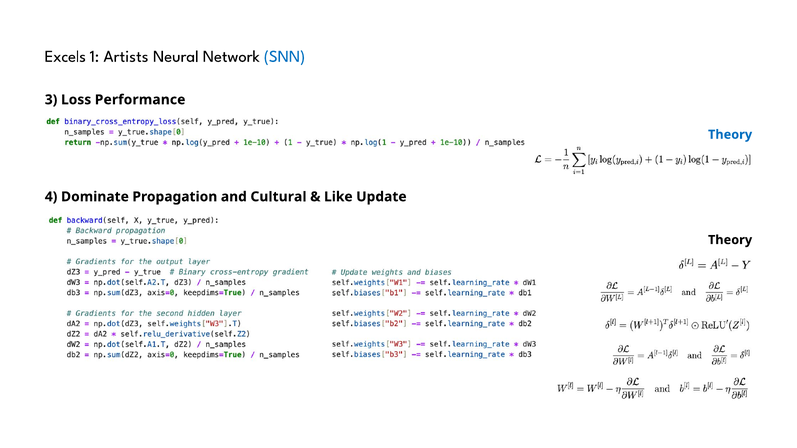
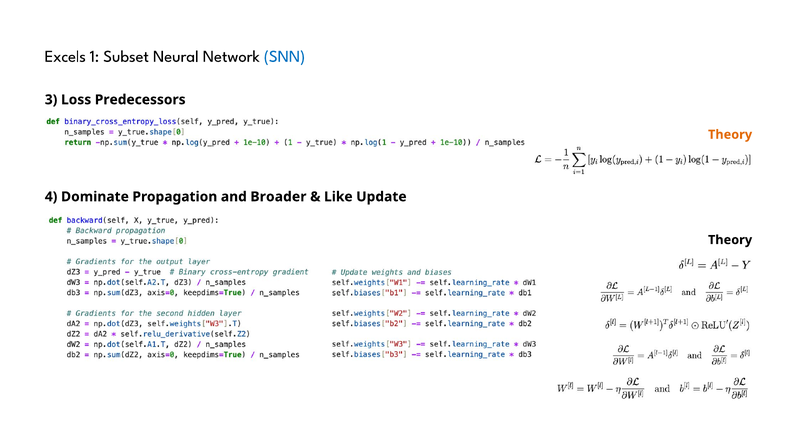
Artists: Artists -> Subset
Performance: Performance -> Predecessors
Theory at (730, 135) colour: blue -> orange
Cultural: Cultural -> Broader
